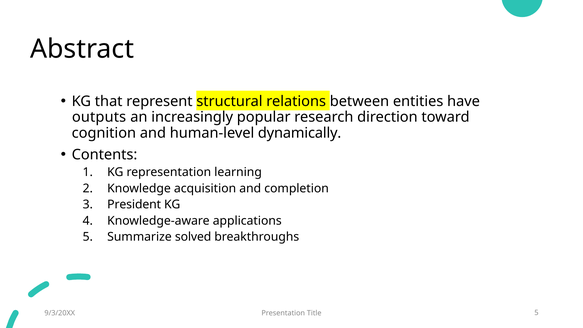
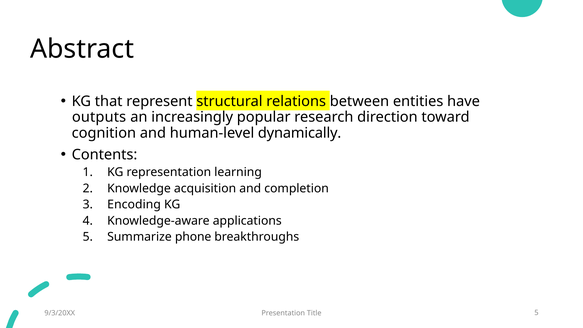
President: President -> Encoding
solved: solved -> phone
